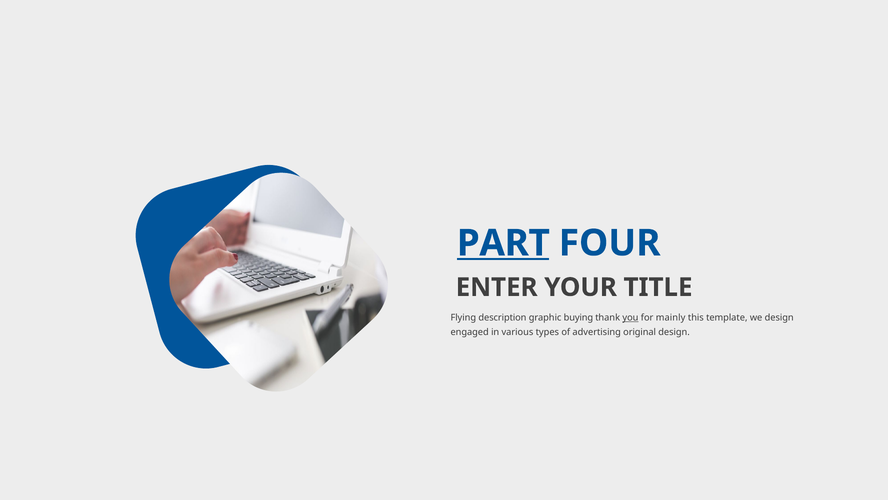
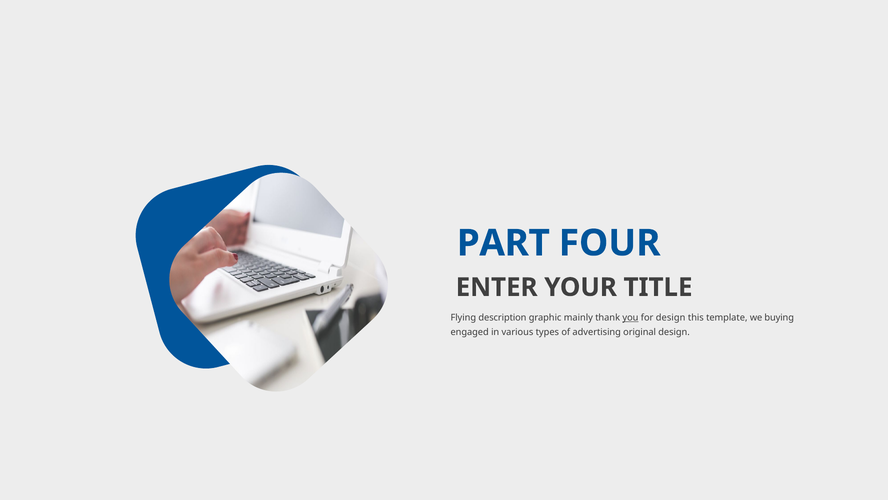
PART underline: present -> none
buying: buying -> mainly
for mainly: mainly -> design
we design: design -> buying
